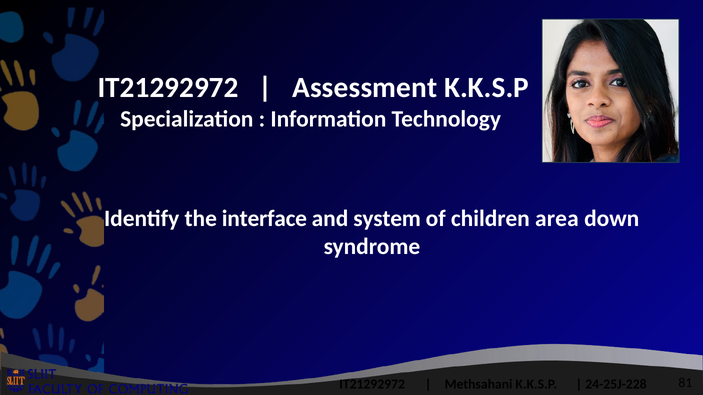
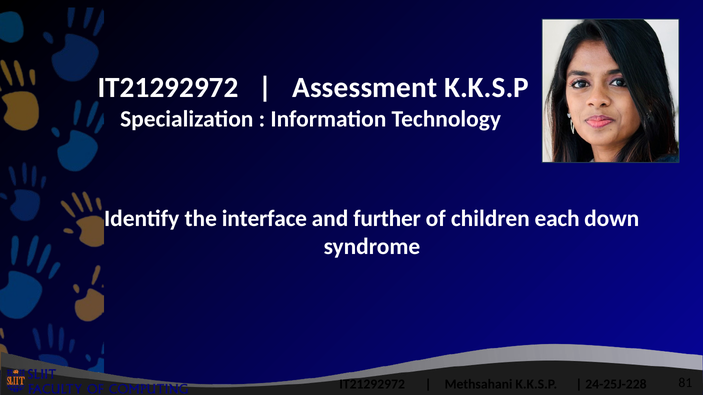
system: system -> further
area: area -> each
